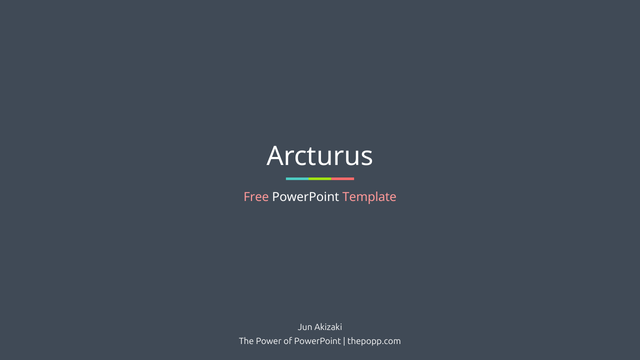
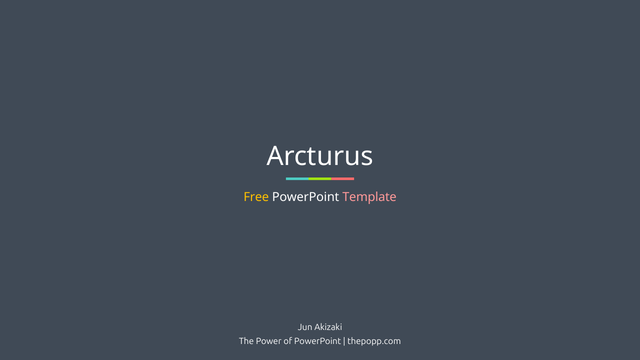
Free colour: pink -> yellow
